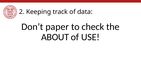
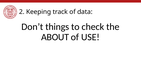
paper: paper -> things
